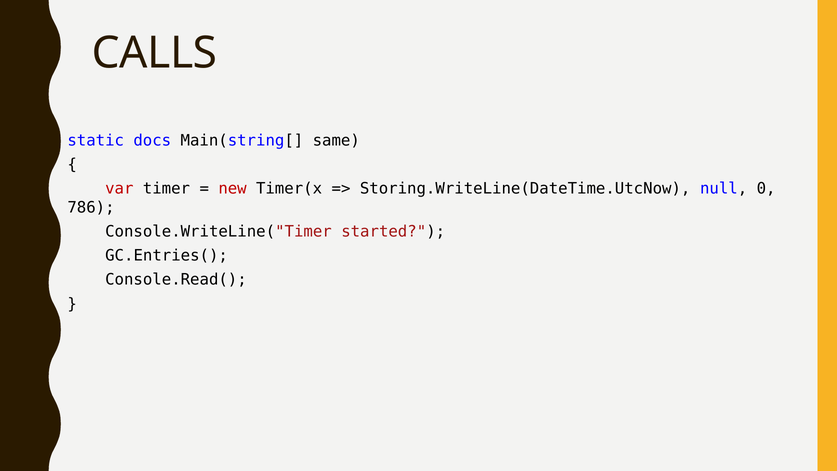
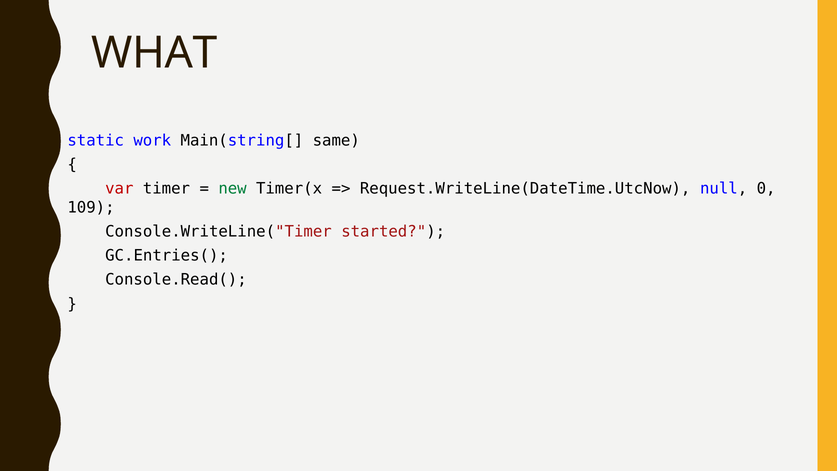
CALLS: CALLS -> WHAT
docs: docs -> work
new colour: red -> green
Storing.WriteLine(DateTime.UtcNow: Storing.WriteLine(DateTime.UtcNow -> Request.WriteLine(DateTime.UtcNow
786: 786 -> 109
